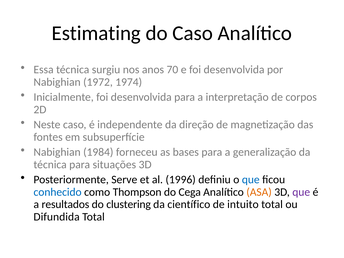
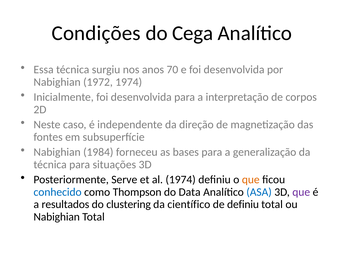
Estimating: Estimating -> Condições
do Caso: Caso -> Cega
al 1996: 1996 -> 1974
que at (251, 180) colour: blue -> orange
Cega: Cega -> Data
ASA colour: orange -> blue
de intuito: intuito -> definiu
Difundida at (57, 217): Difundida -> Nabighian
